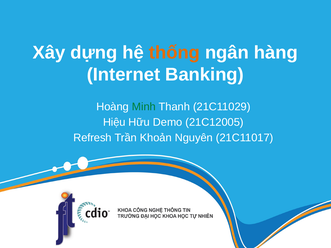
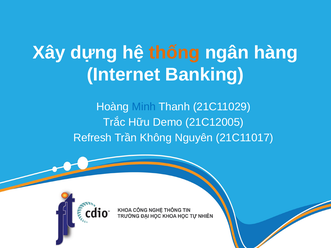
Minh colour: green -> blue
Hiệu: Hiệu -> Trắc
Khoản: Khoản -> Không
